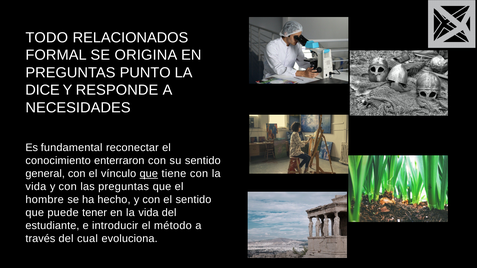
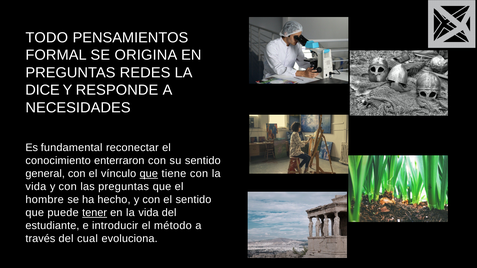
RELACIONADOS: RELACIONADOS -> PENSAMIENTOS
PUNTO: PUNTO -> REDES
tener underline: none -> present
